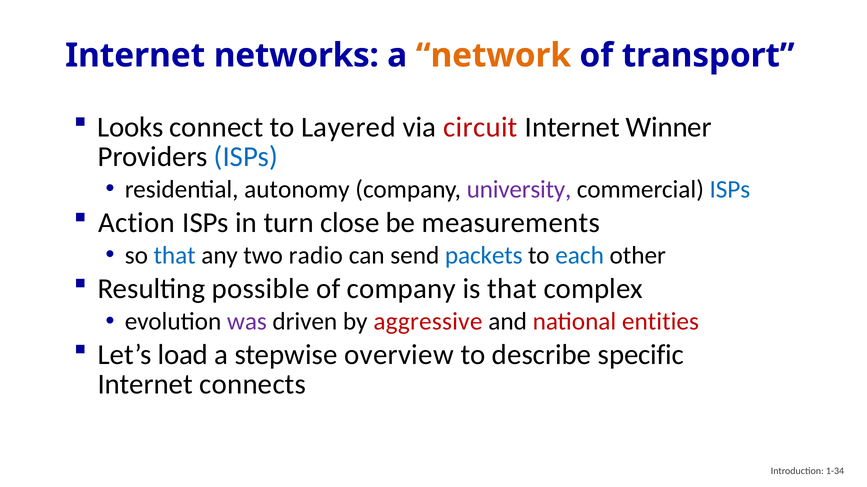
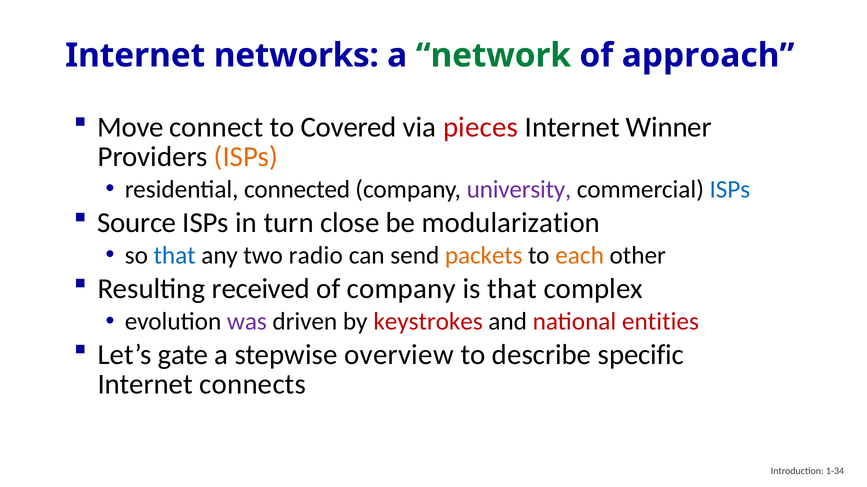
network colour: orange -> green
transport: transport -> approach
Looks: Looks -> Move
Layered: Layered -> Covered
circuit: circuit -> pieces
ISPs at (246, 157) colour: blue -> orange
autonomy: autonomy -> connected
Action: Action -> Source
measurements: measurements -> modularization
packets colour: blue -> orange
each colour: blue -> orange
possible: possible -> received
aggressive: aggressive -> keystrokes
load: load -> gate
